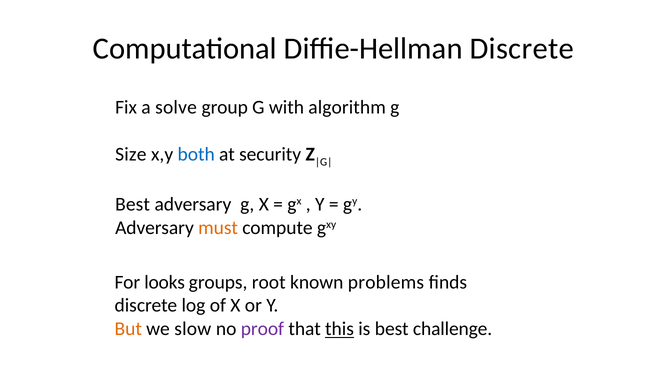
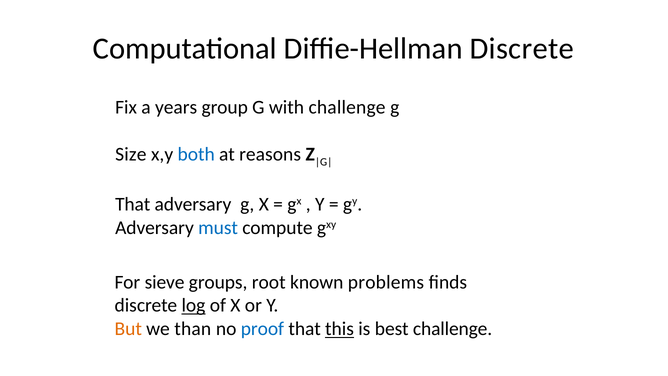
solve: solve -> years
with algorithm: algorithm -> challenge
security: security -> reasons
Best at (133, 204): Best -> That
must colour: orange -> blue
looks: looks -> sieve
log underline: none -> present
slow: slow -> than
proof colour: purple -> blue
